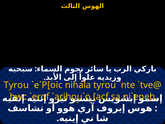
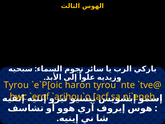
nihala: nihala -> haron
